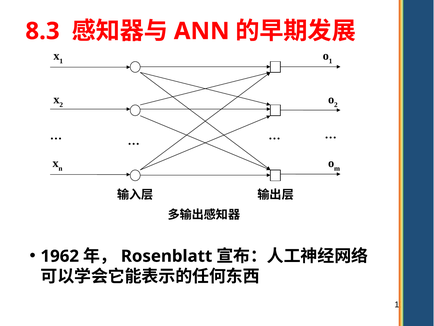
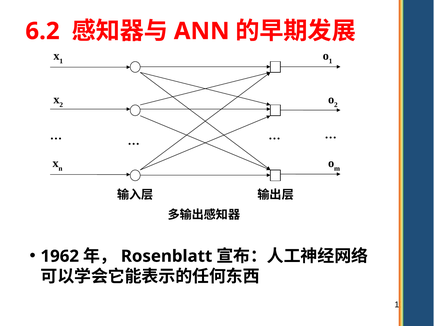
8.3: 8.3 -> 6.2
